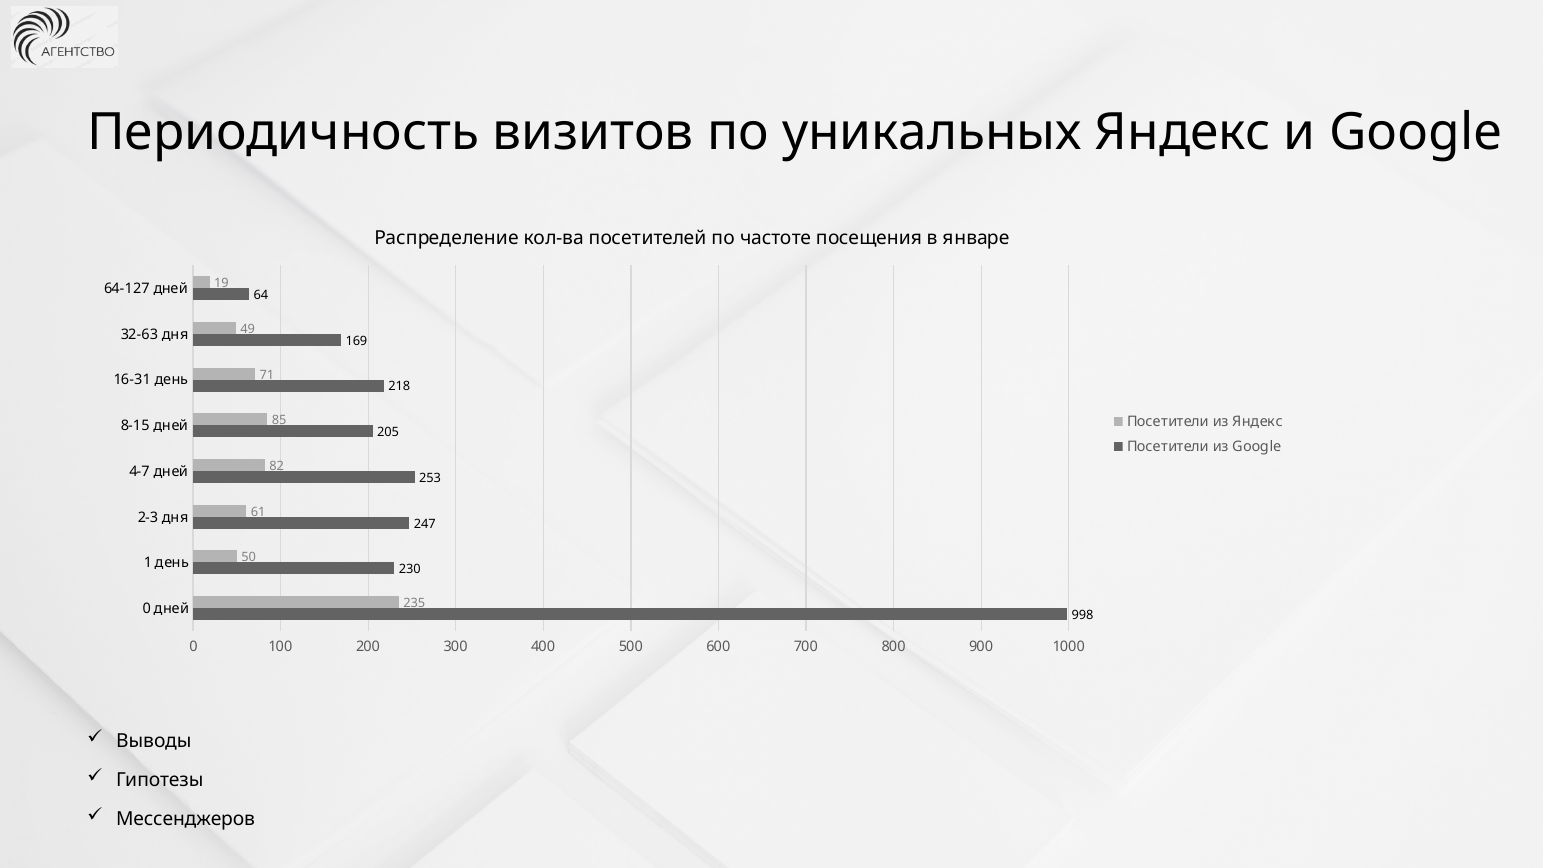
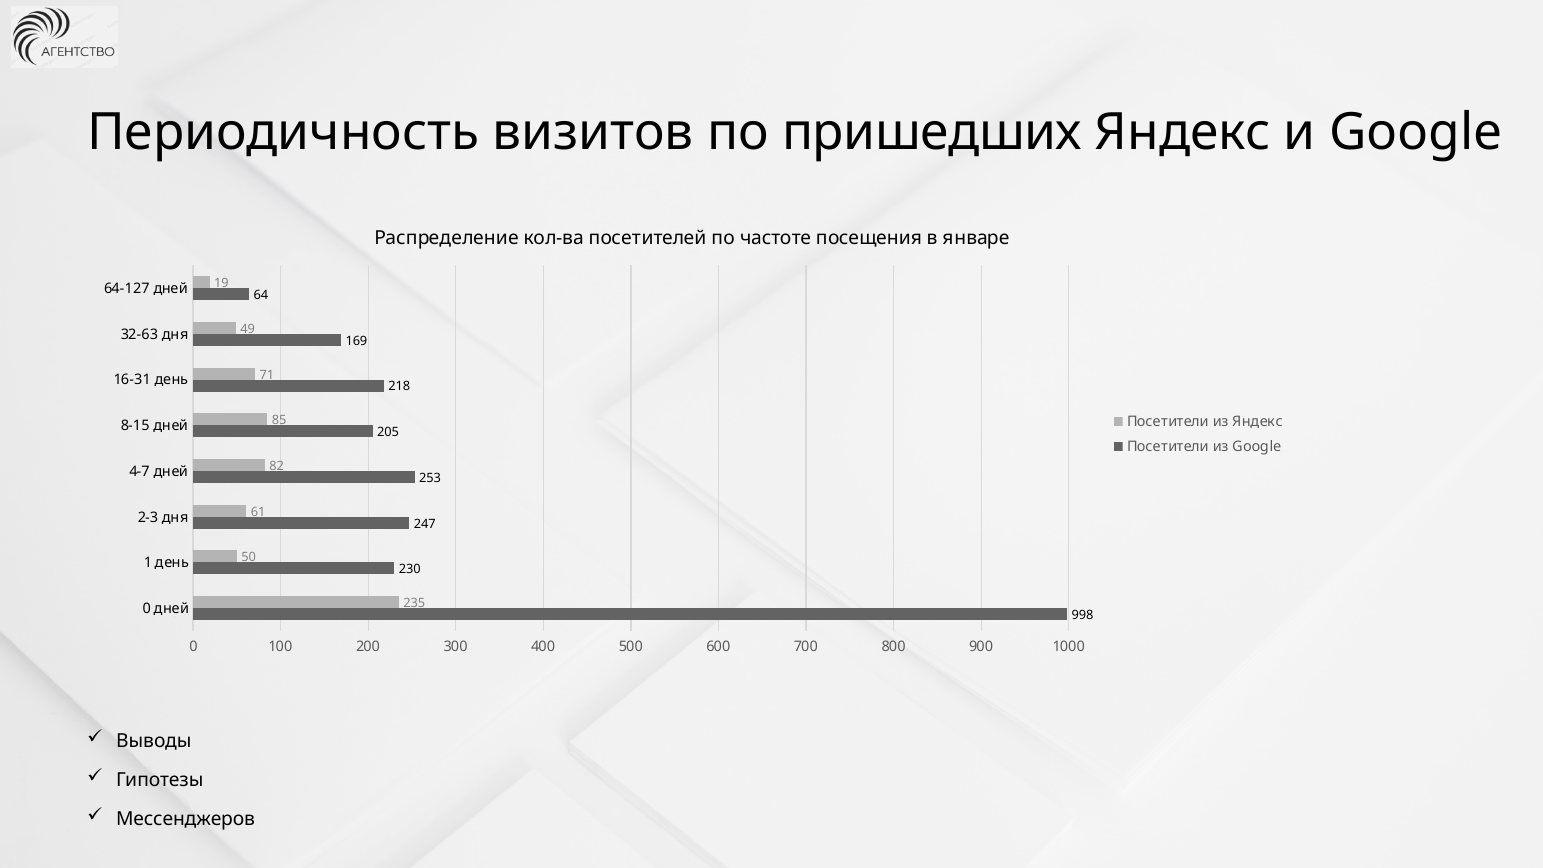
уникальных: уникальных -> пришедших
